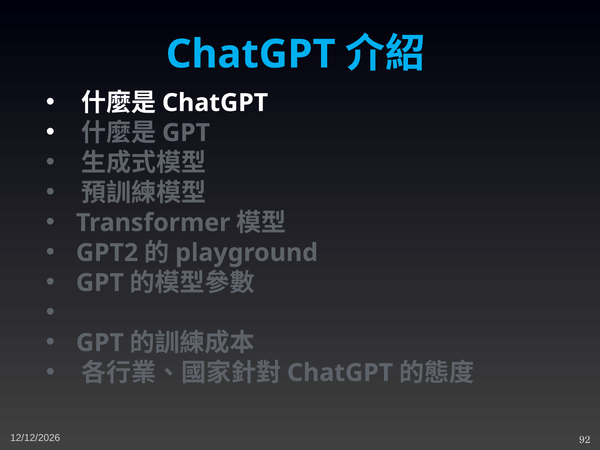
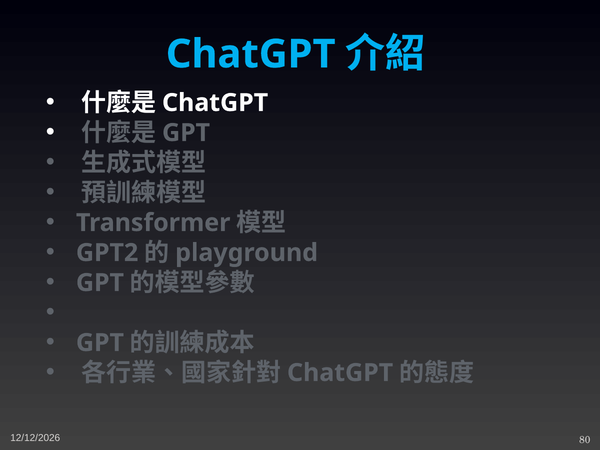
92: 92 -> 80
